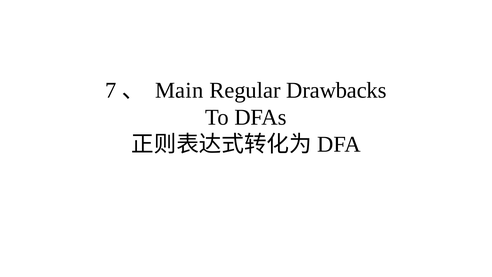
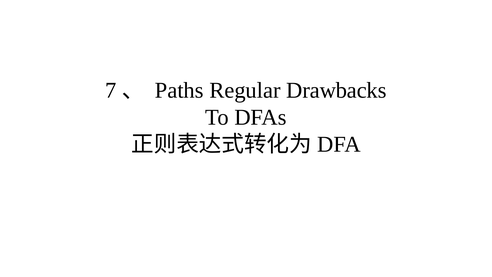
Main: Main -> Paths
